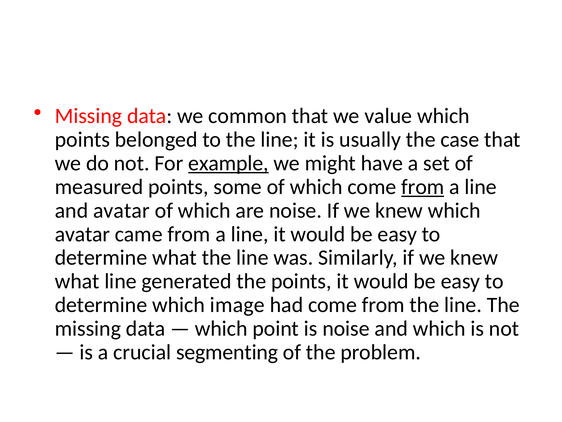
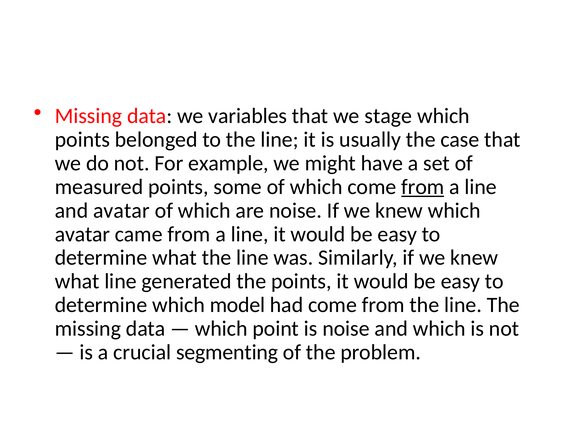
common: common -> variables
value: value -> stage
example underline: present -> none
image: image -> model
